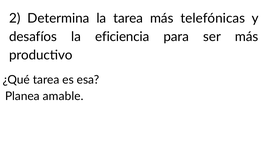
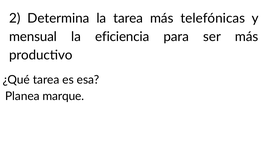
desafíos: desafíos -> mensual
amable: amable -> marque
